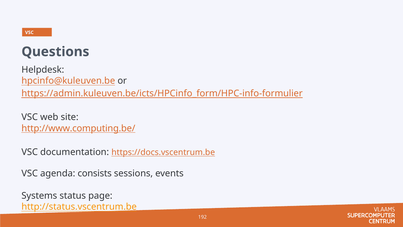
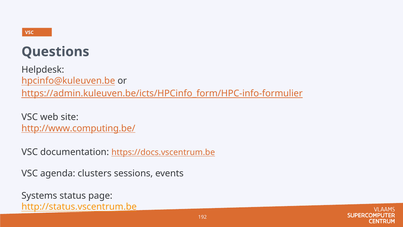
consists: consists -> clusters
